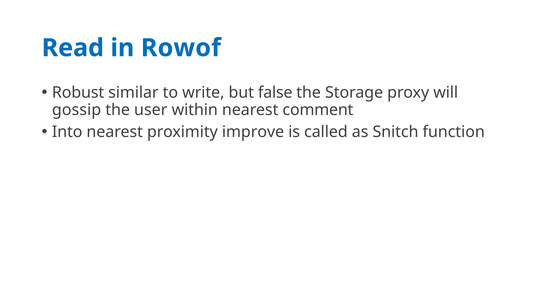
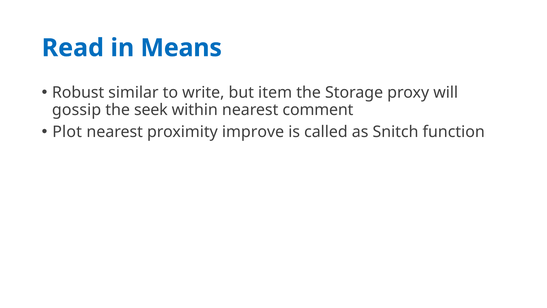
Rowof: Rowof -> Means
false: false -> item
user: user -> seek
Into: Into -> Plot
